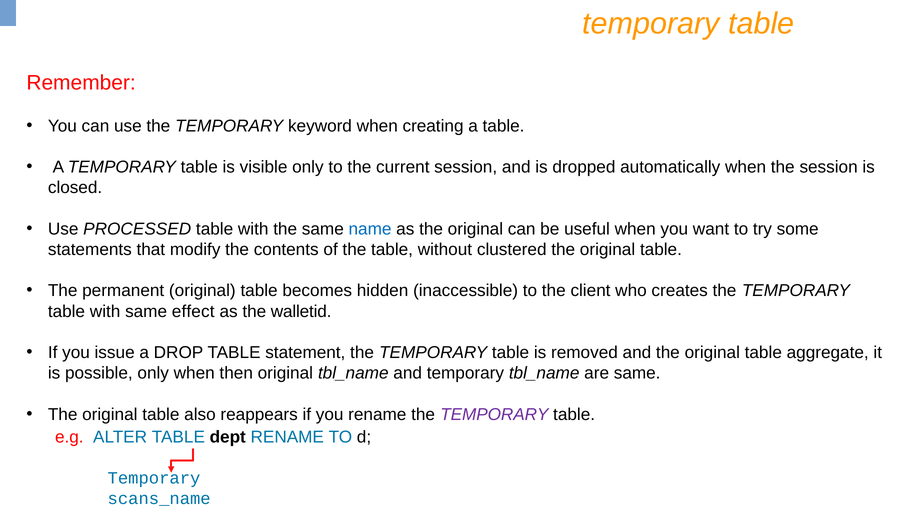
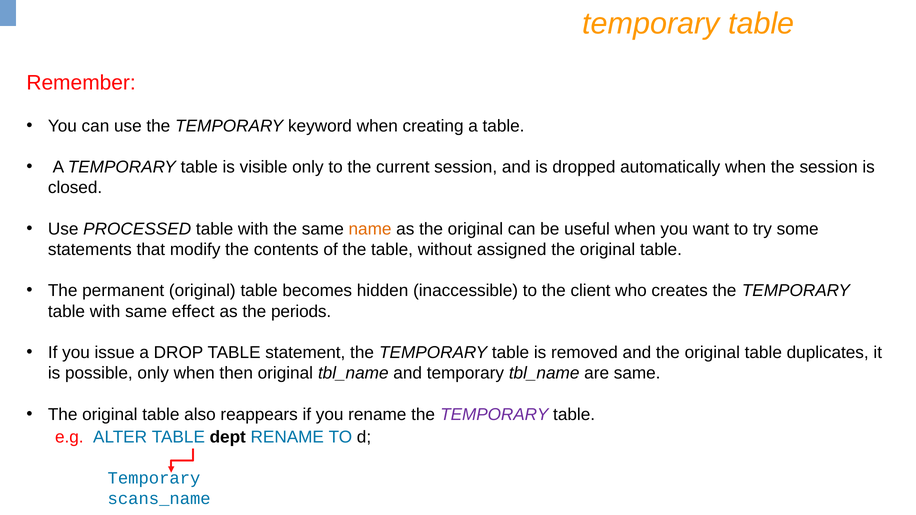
name colour: blue -> orange
clustered: clustered -> assigned
walletid: walletid -> periods
aggregate: aggregate -> duplicates
